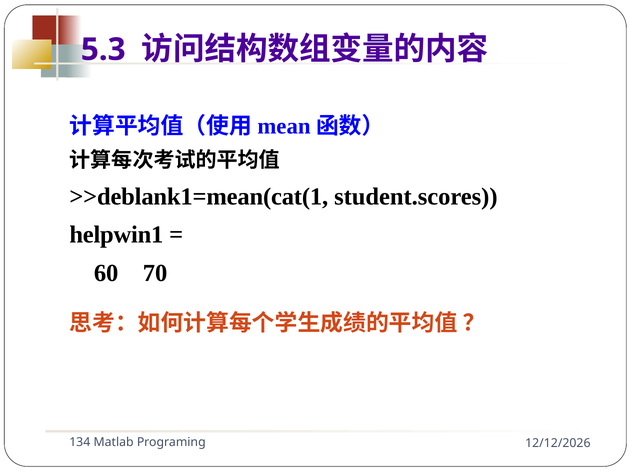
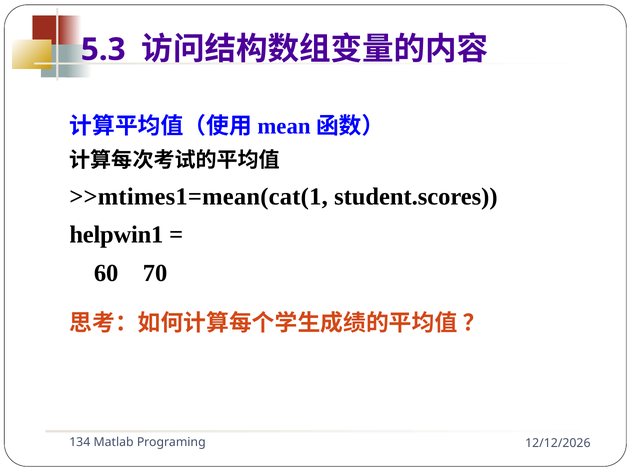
>>deblank1=mean(cat(1: >>deblank1=mean(cat(1 -> >>mtimes1=mean(cat(1
